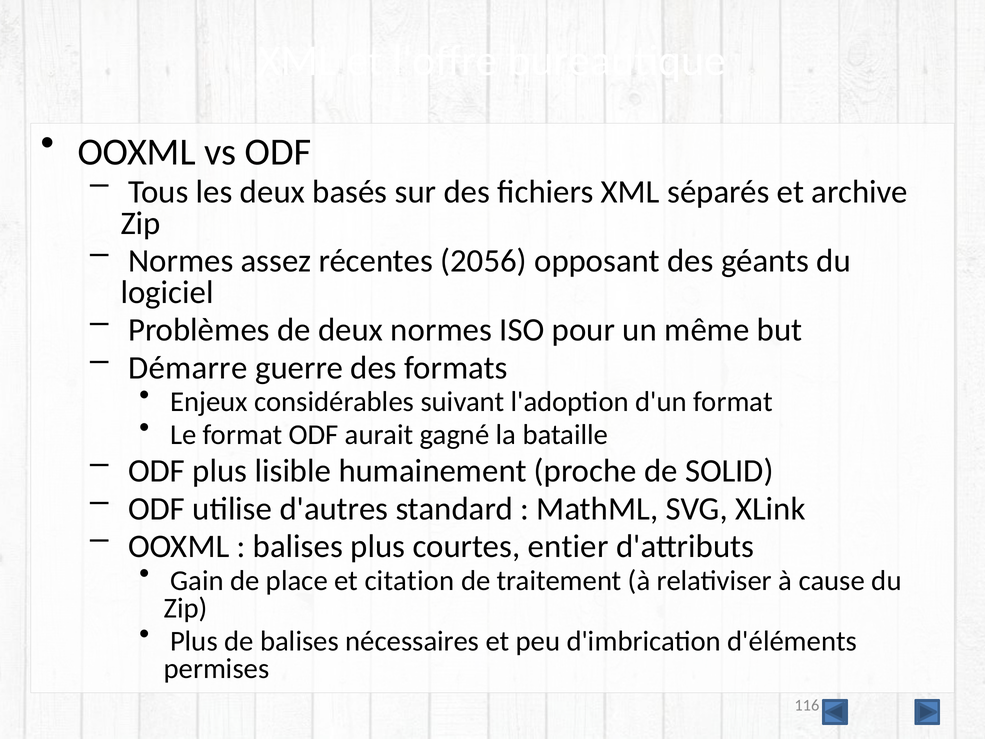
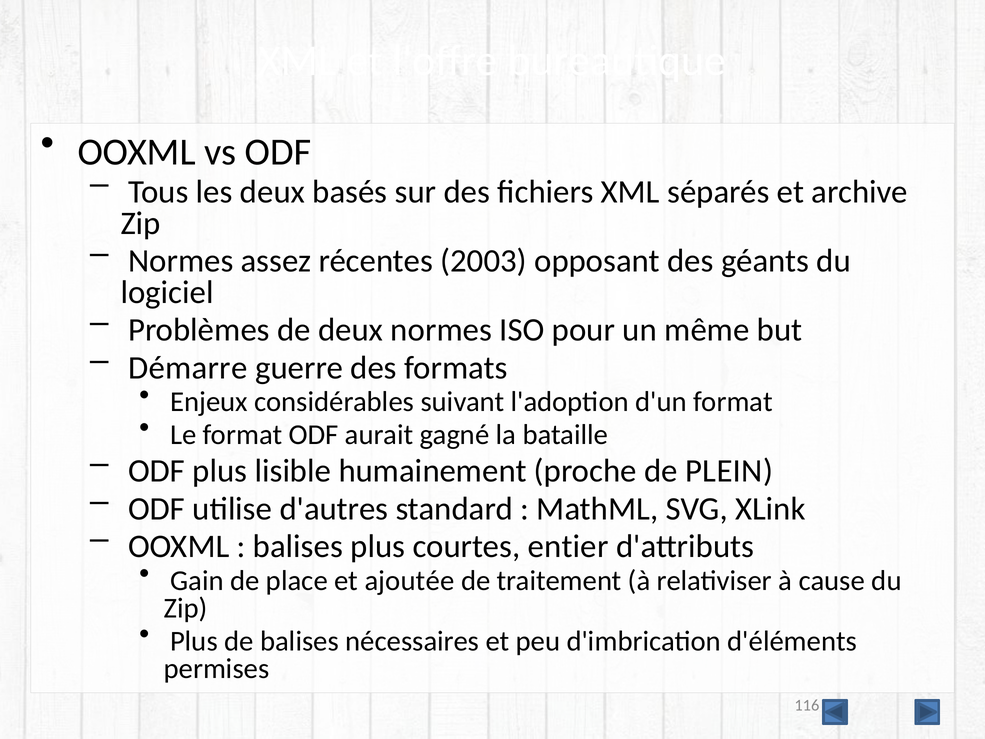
2056: 2056 -> 2003
SOLID: SOLID -> PLEIN
citation: citation -> ajoutée
